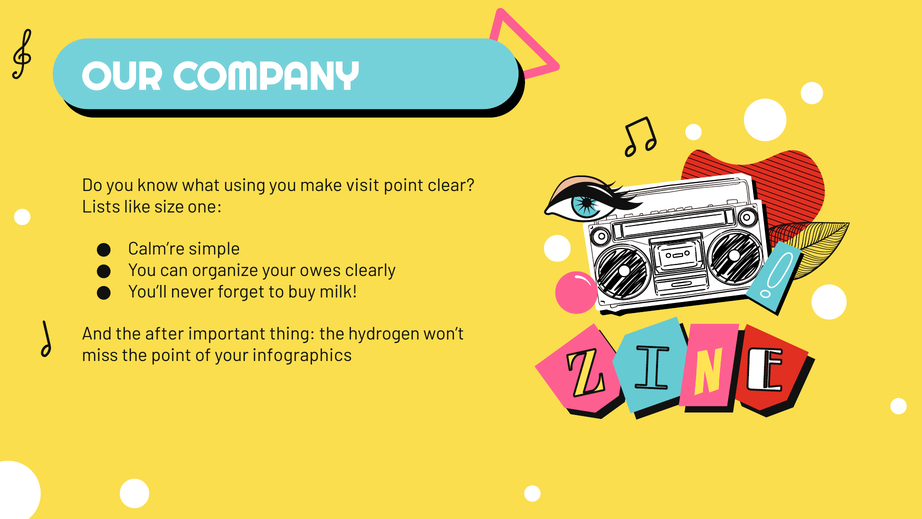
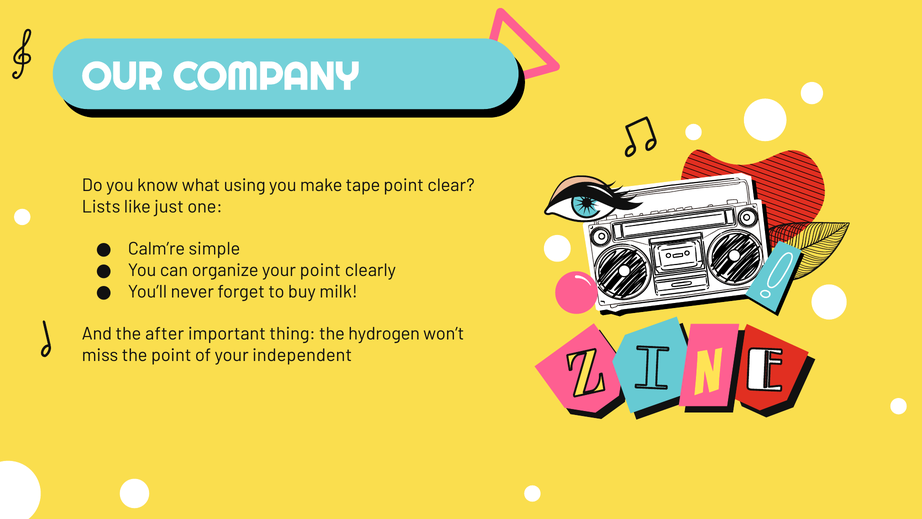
visit: visit -> tape
size: size -> just
your owes: owes -> point
infographics: infographics -> independent
